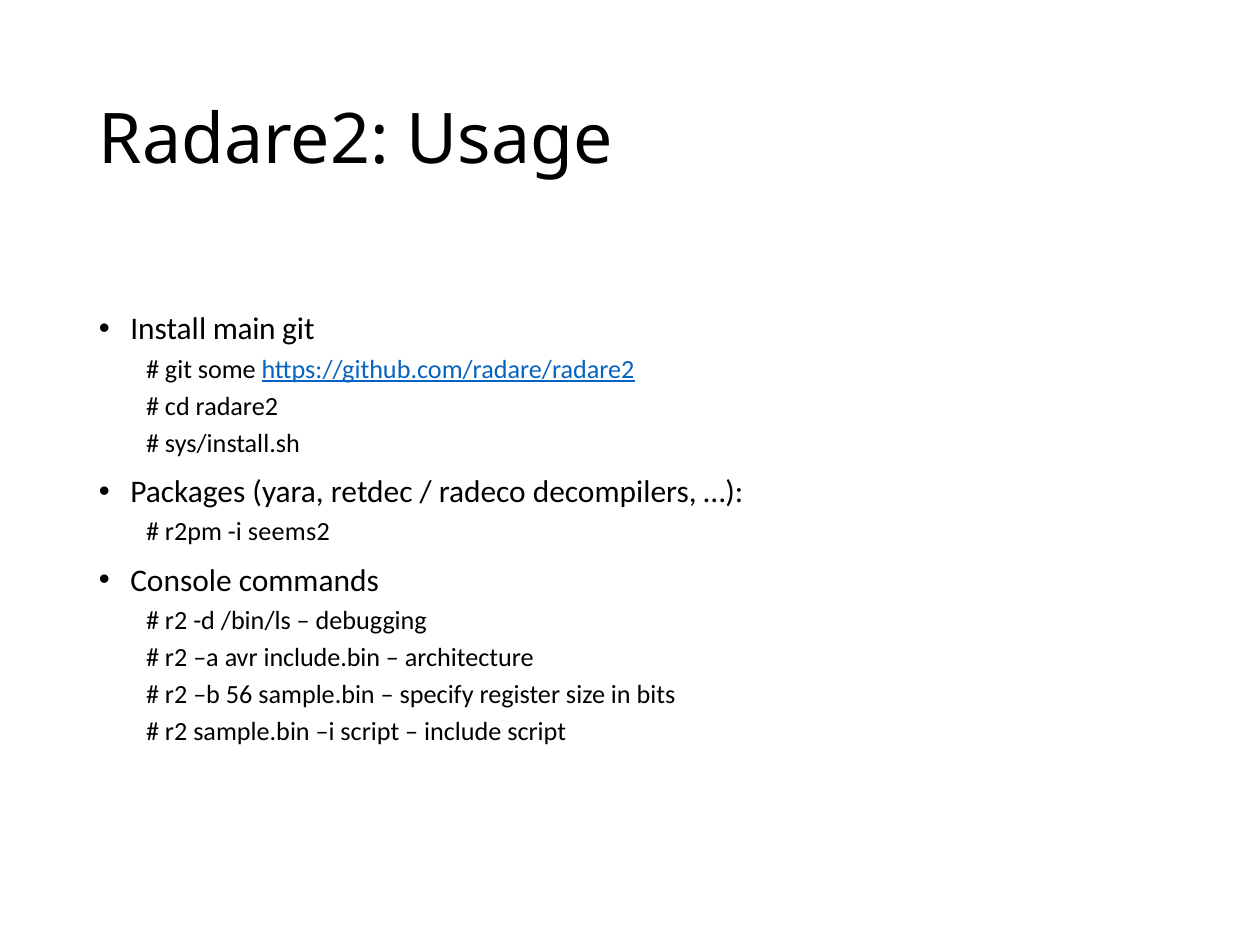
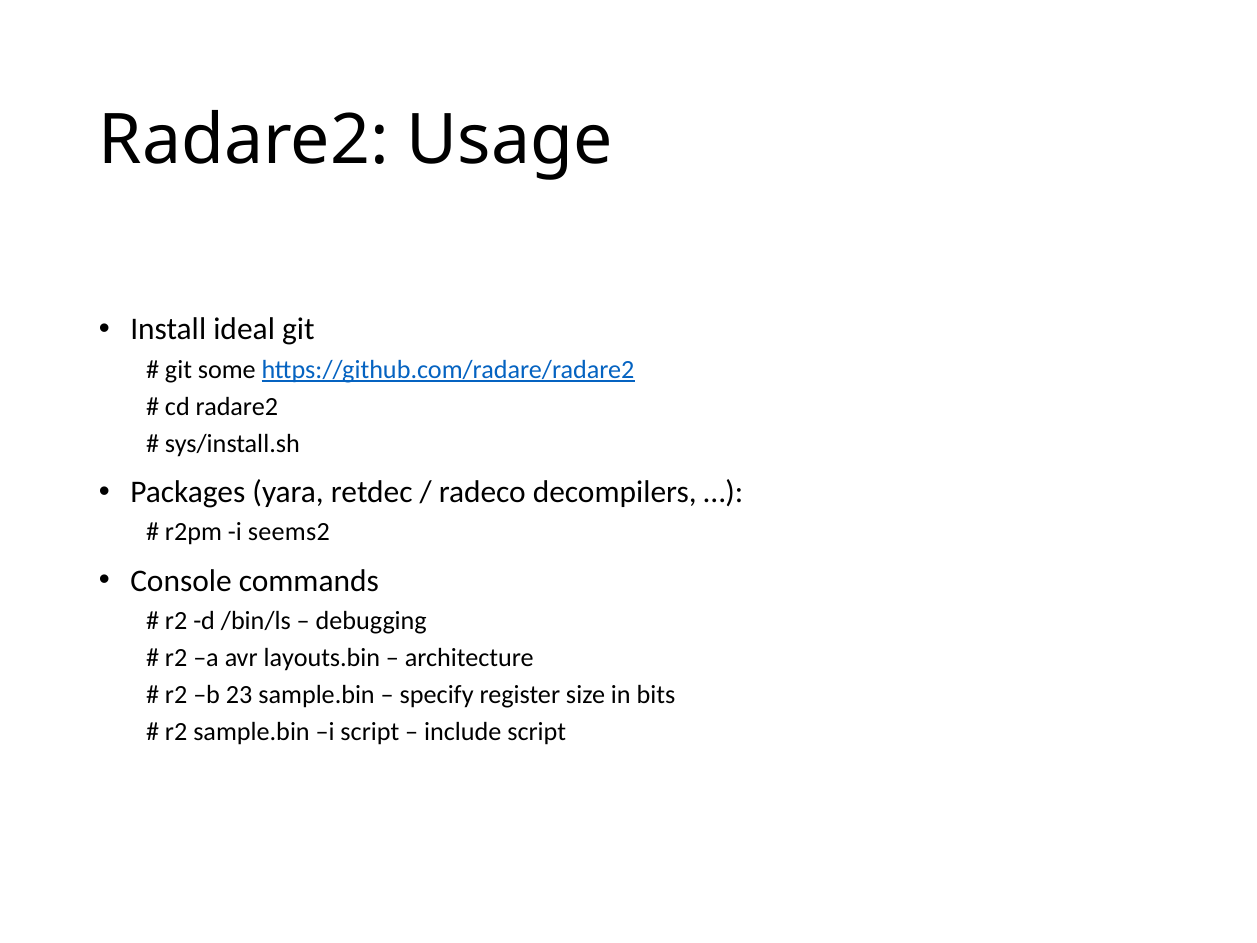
main: main -> ideal
include.bin: include.bin -> layouts.bin
56: 56 -> 23
